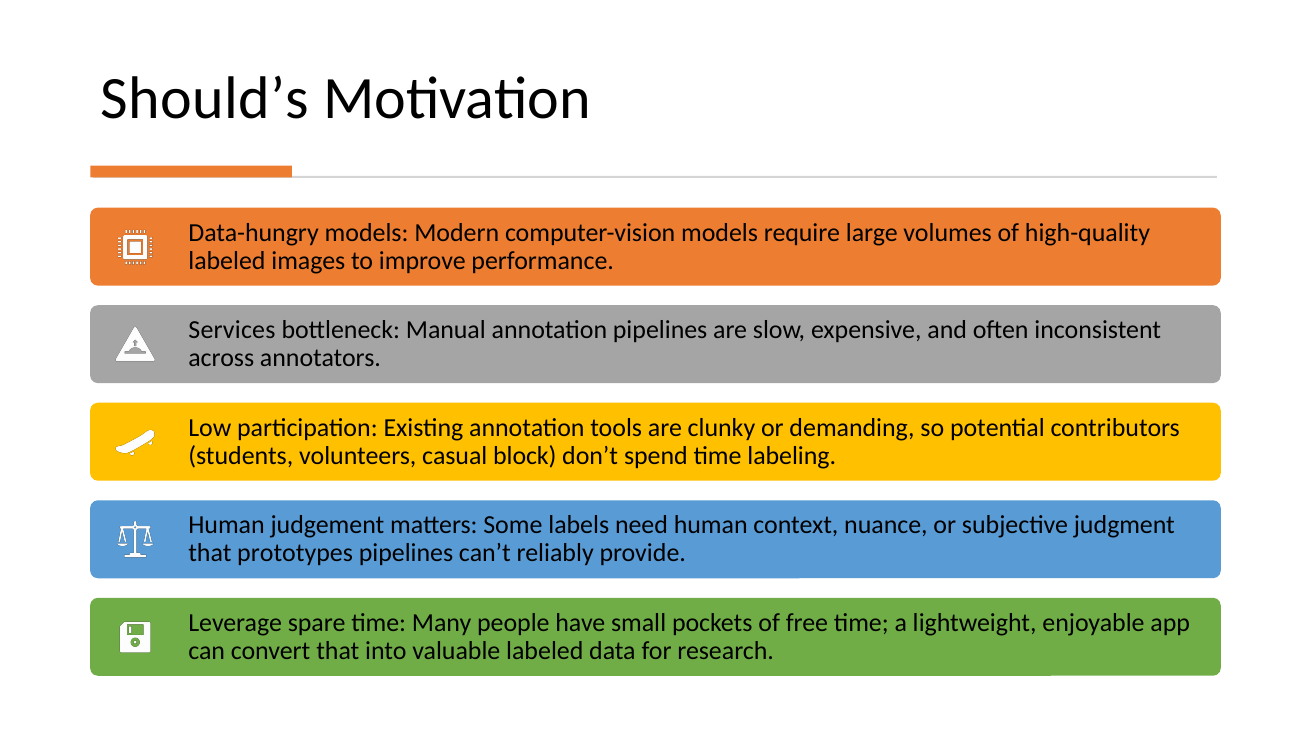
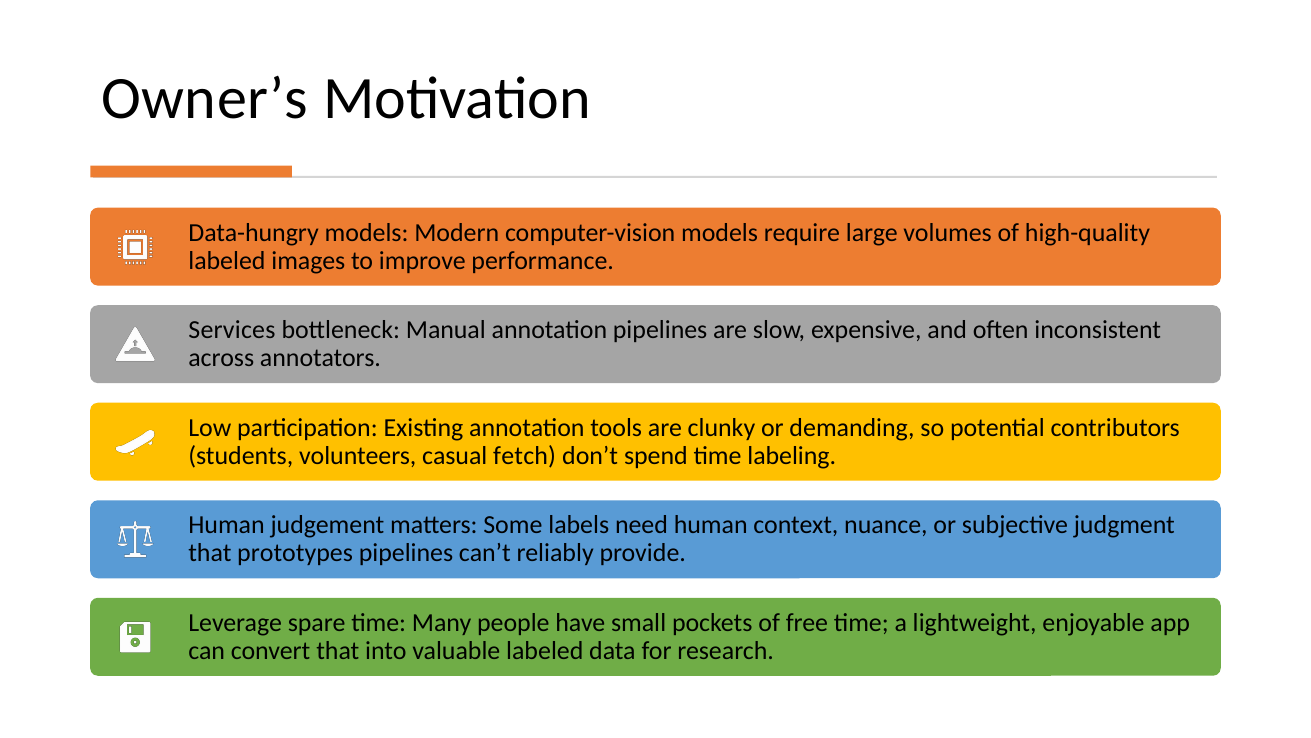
Should’s: Should’s -> Owner’s
block: block -> fetch
